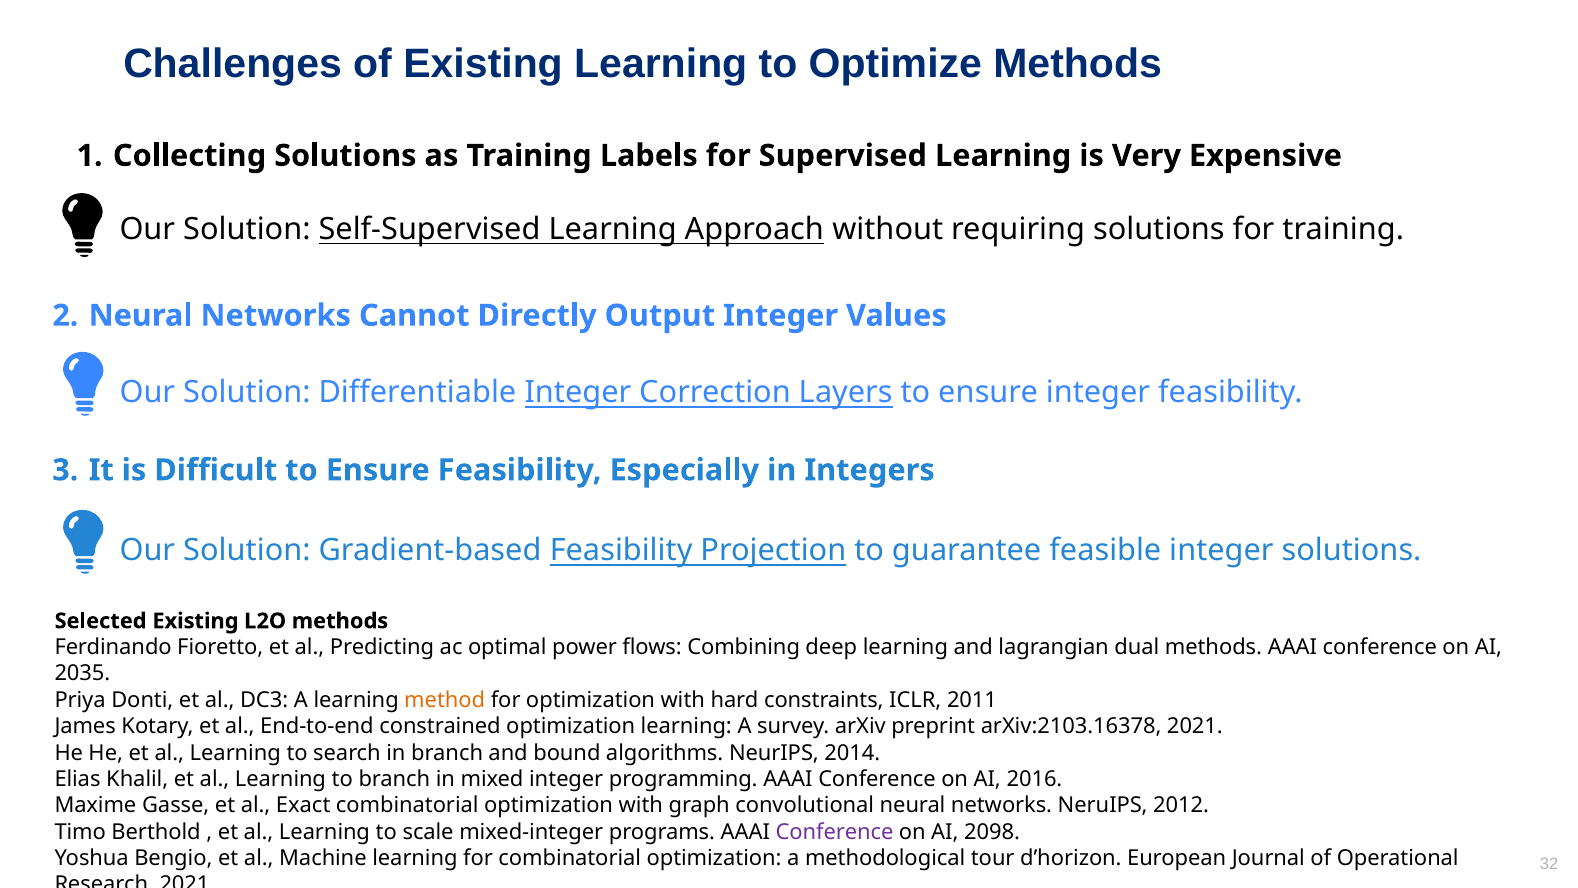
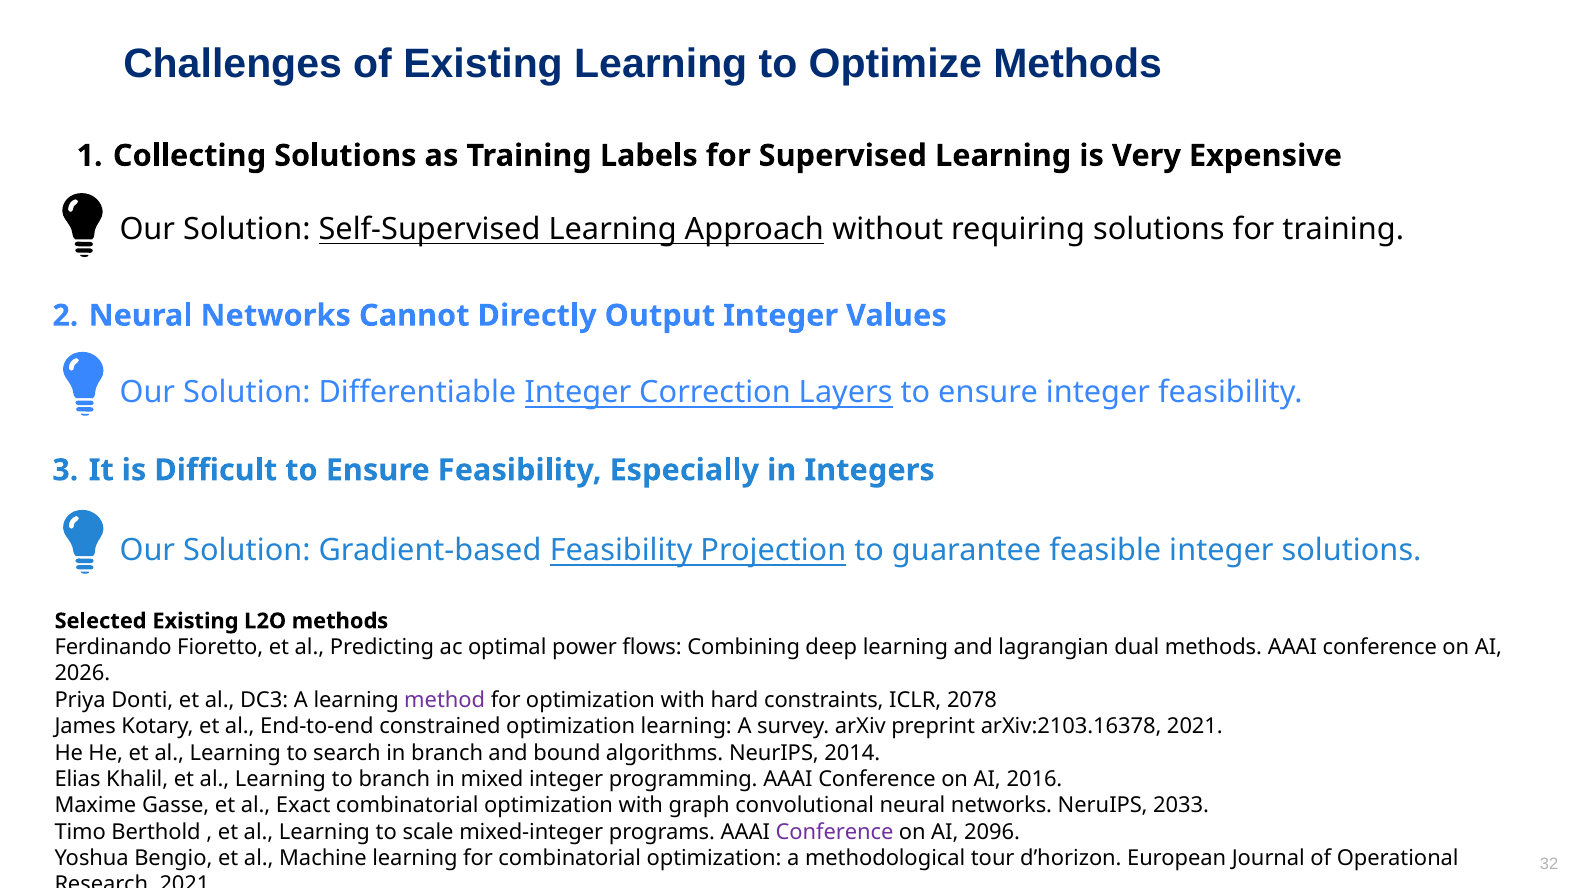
2035: 2035 -> 2026
method colour: orange -> purple
2011: 2011 -> 2078
2012: 2012 -> 2033
2098: 2098 -> 2096
